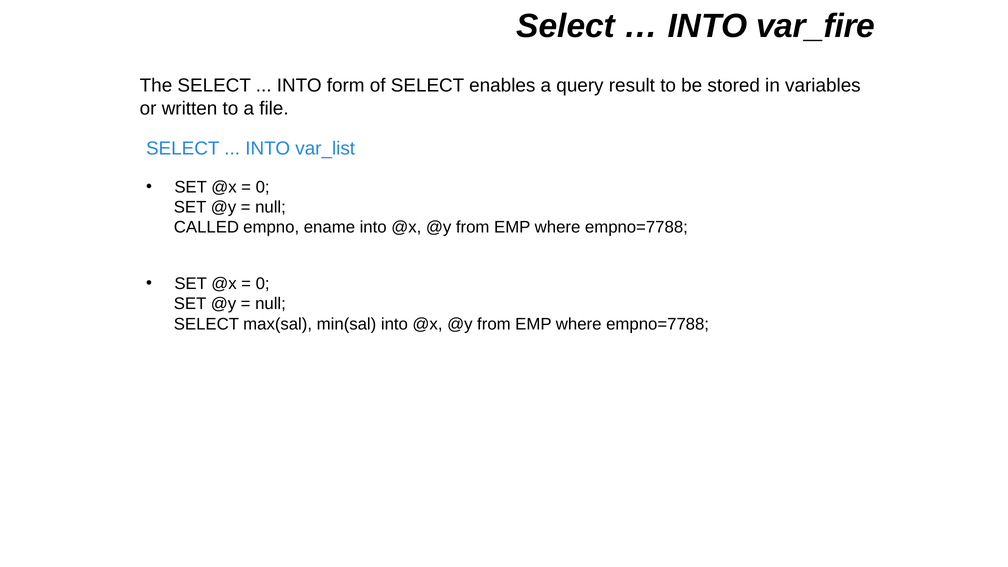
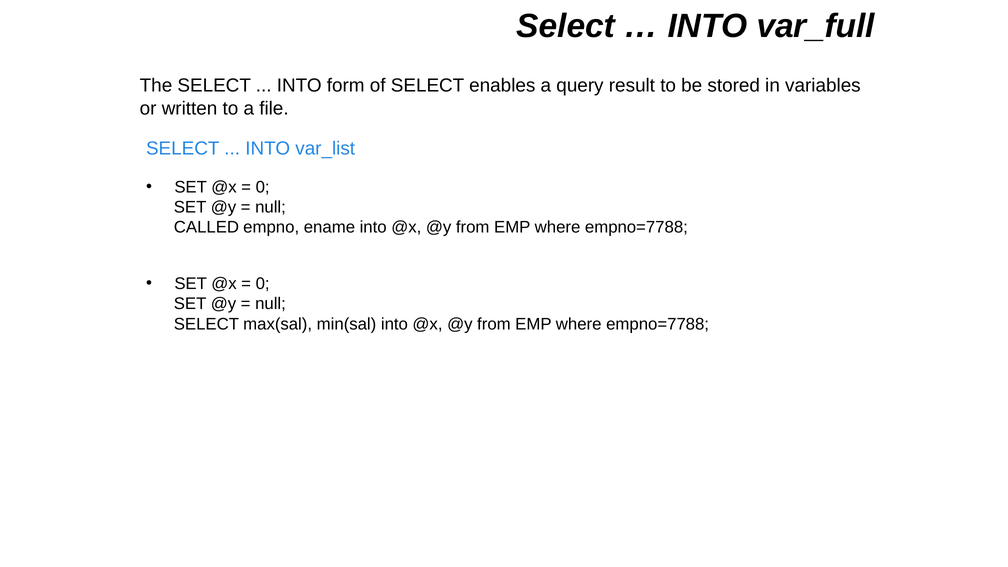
var_fire: var_fire -> var_full
